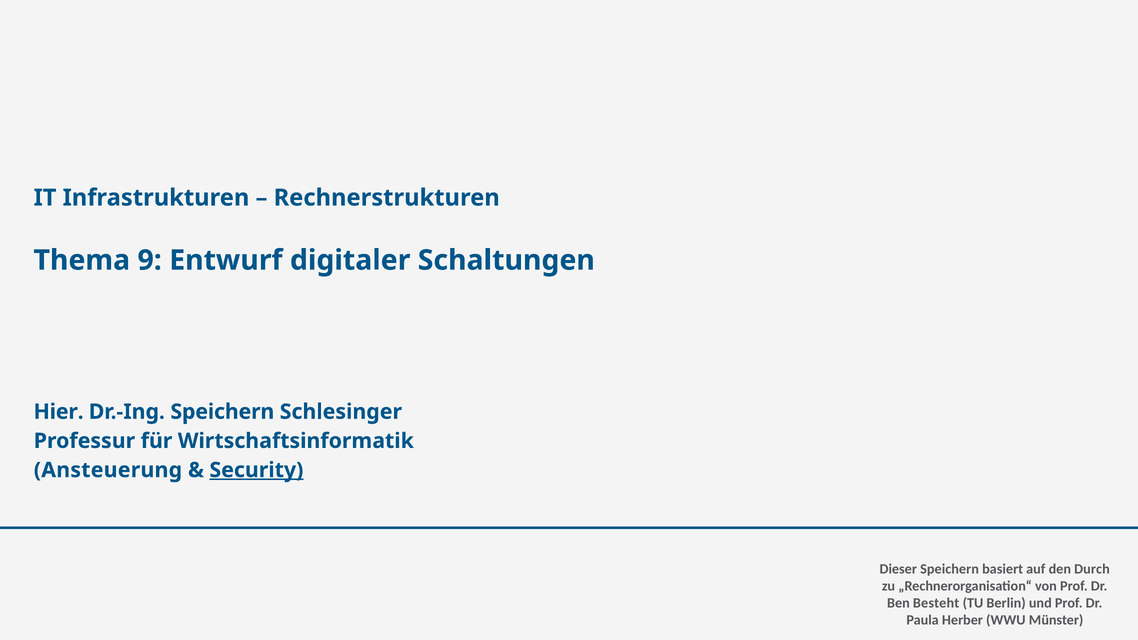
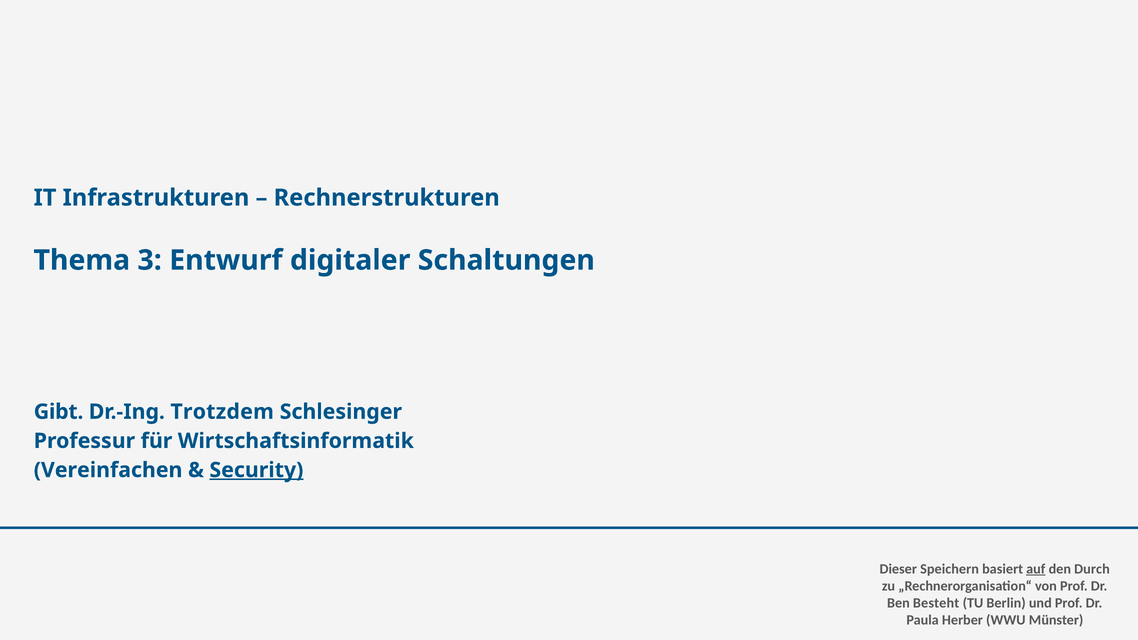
9: 9 -> 3
Hier: Hier -> Gibt
Dr.-Ing Speichern: Speichern -> Trotzdem
Ansteuerung: Ansteuerung -> Vereinfachen
auf underline: none -> present
